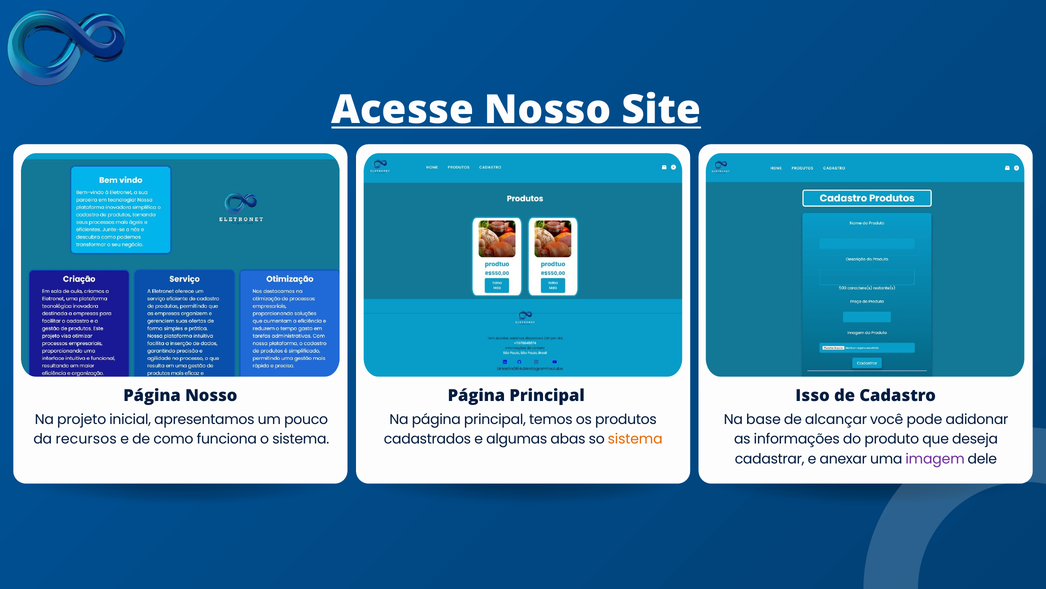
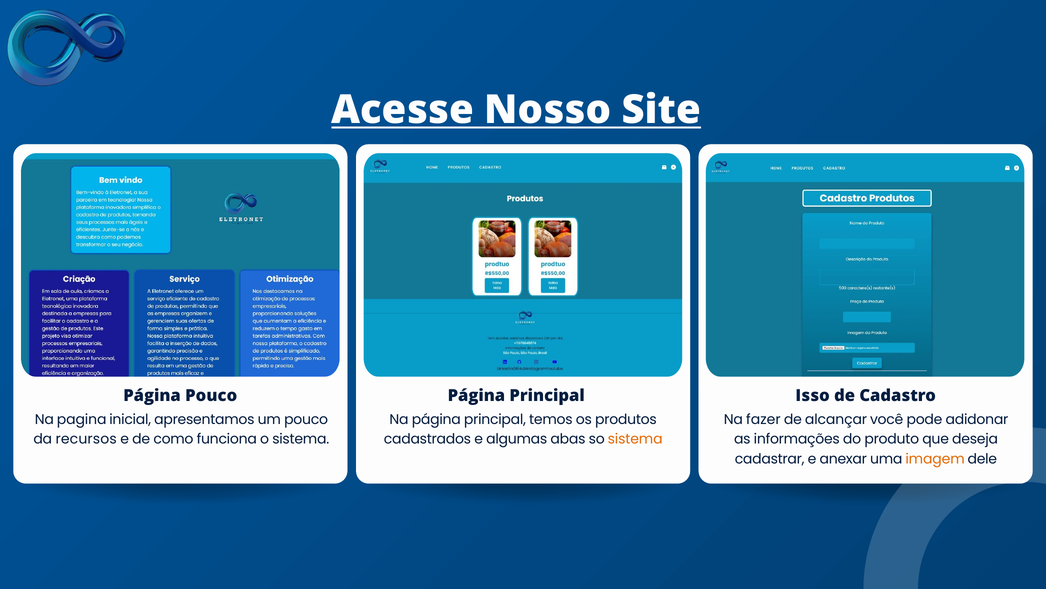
Página Nosso: Nosso -> Pouco
projeto: projeto -> pagina
base: base -> fazer
imagem colour: purple -> orange
